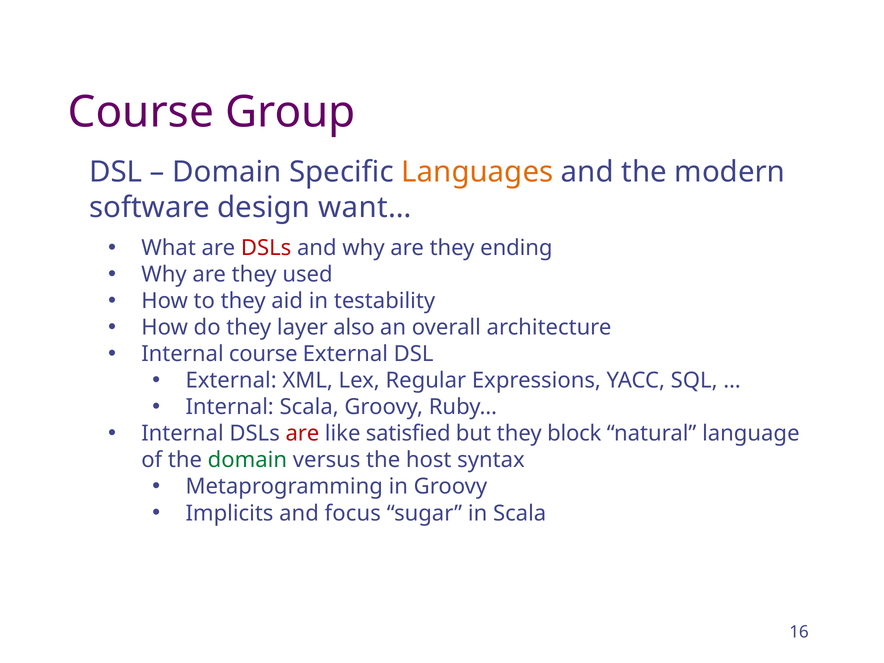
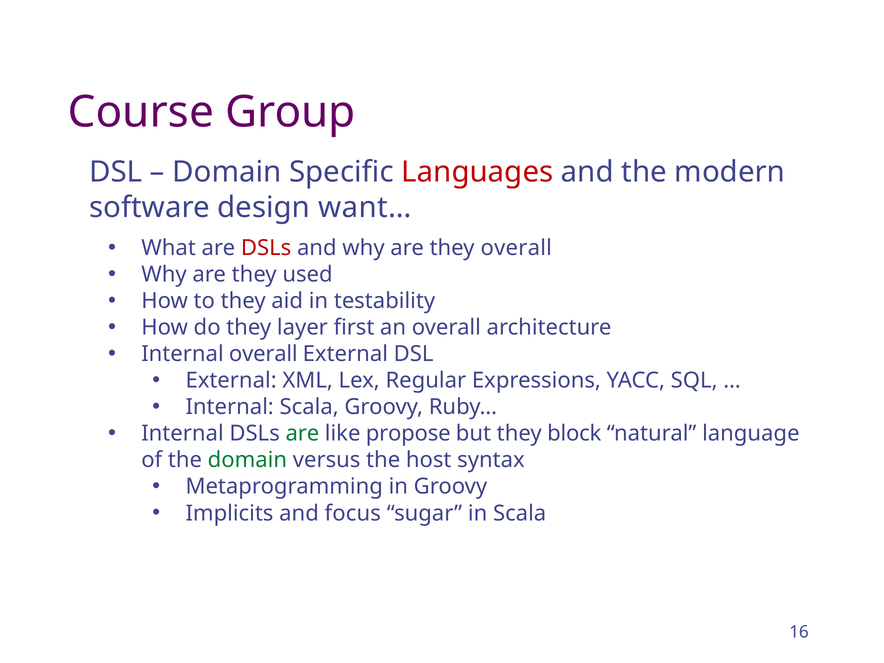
Languages colour: orange -> red
they ending: ending -> overall
also: also -> first
Internal course: course -> overall
are at (302, 434) colour: red -> green
satisfied: satisfied -> propose
